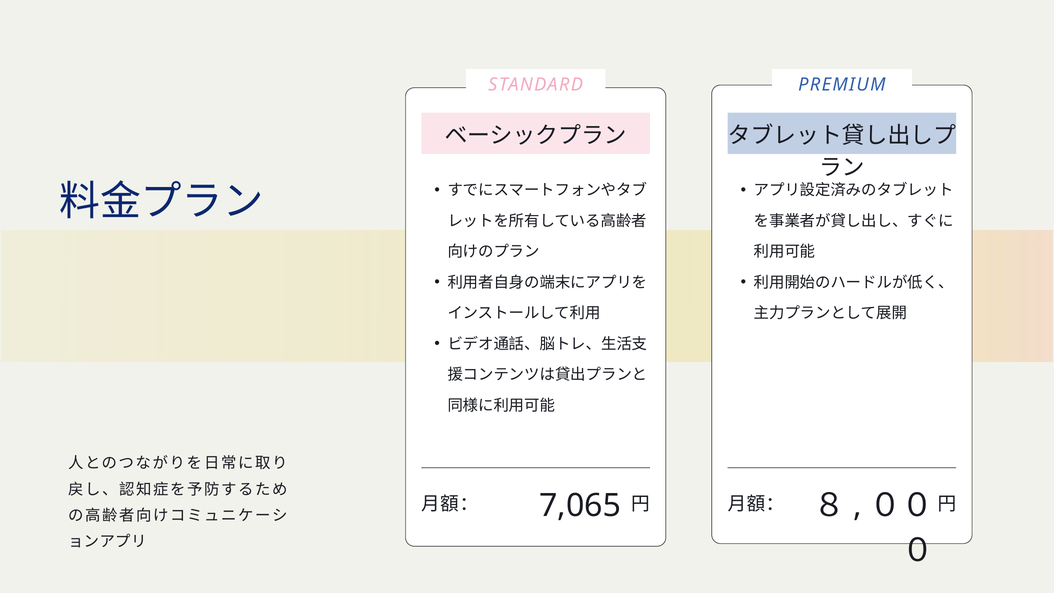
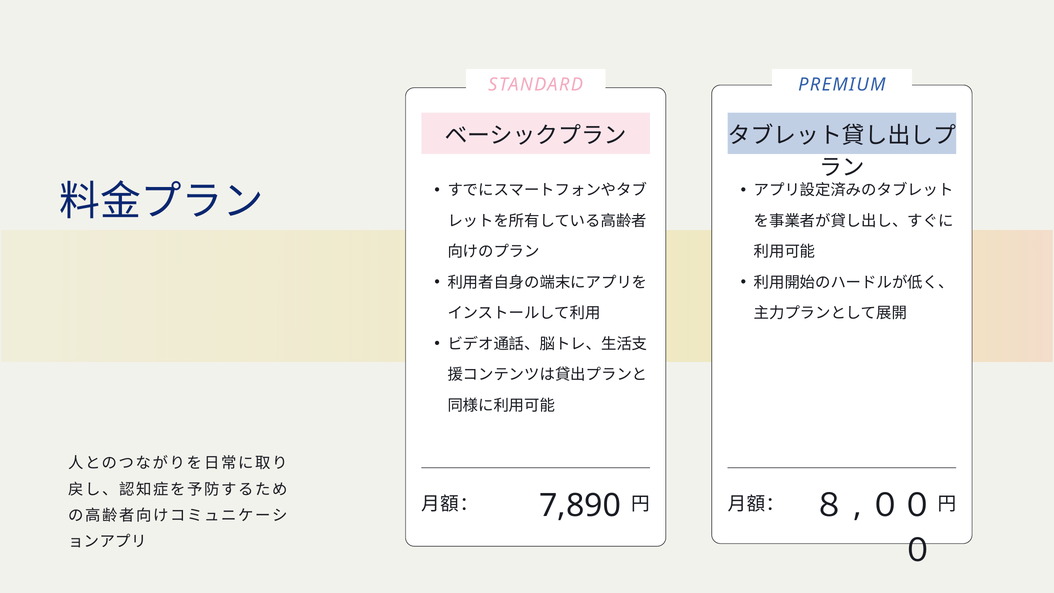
7,065: 7,065 -> 7,890
